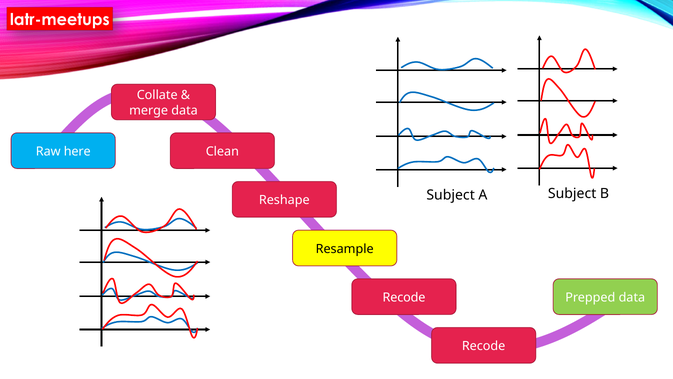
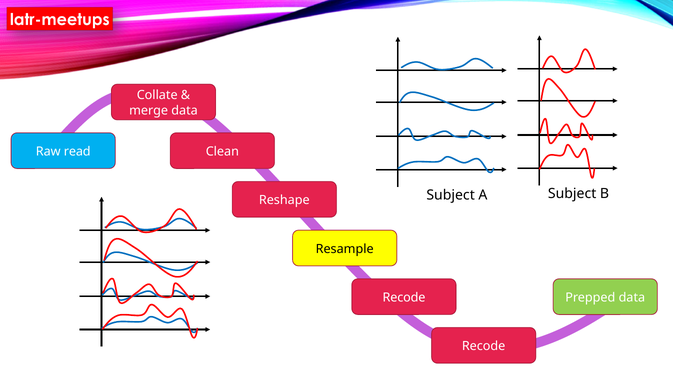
here: here -> read
